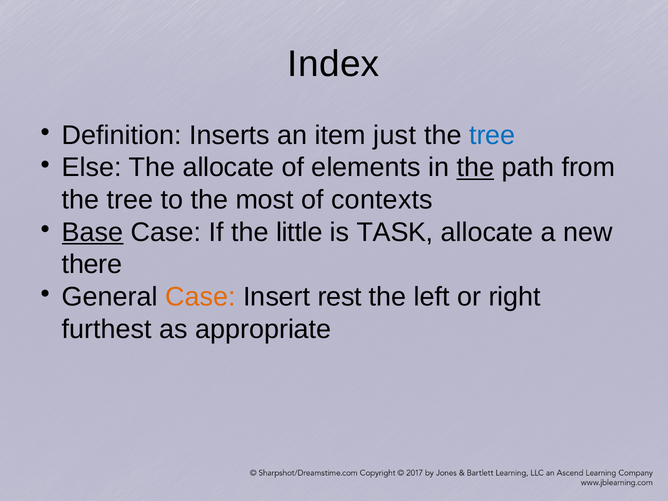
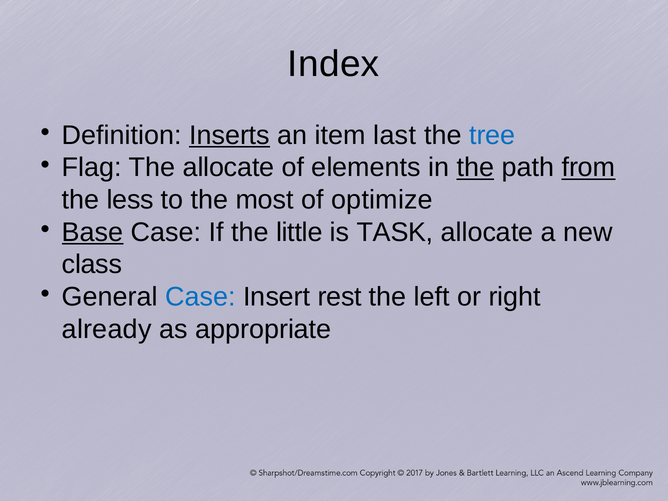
Inserts underline: none -> present
just: just -> last
Else: Else -> Flag
from underline: none -> present
tree at (130, 200): tree -> less
contexts: contexts -> optimize
there: there -> class
Case at (200, 297) colour: orange -> blue
furthest: furthest -> already
